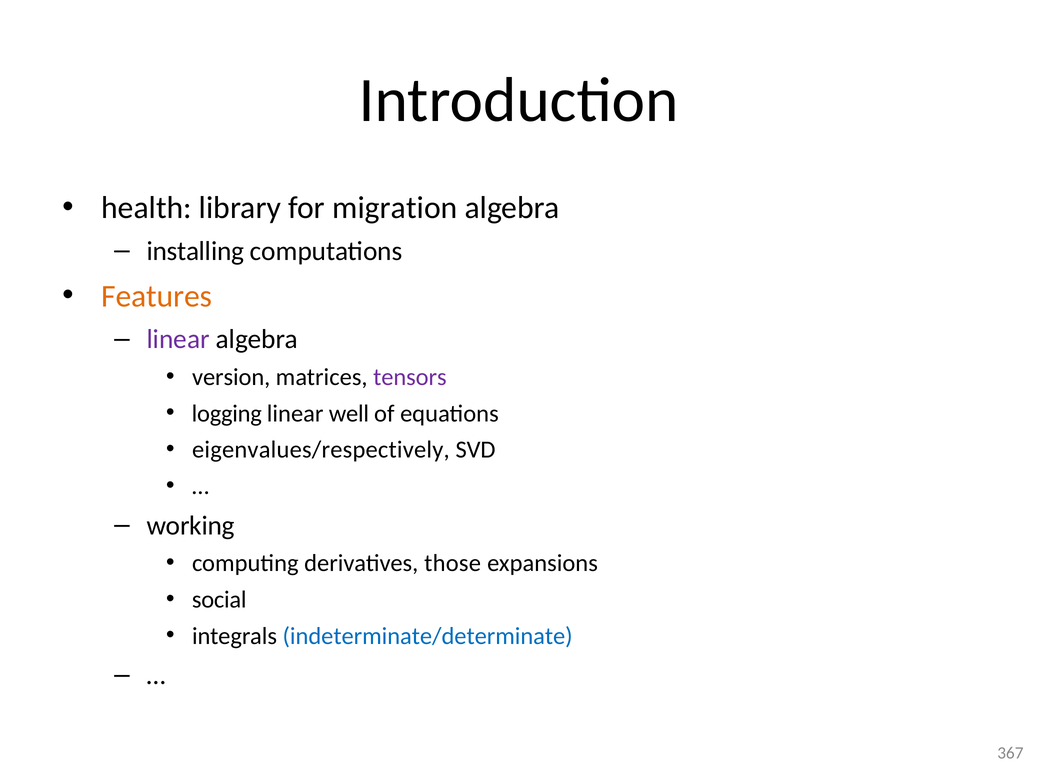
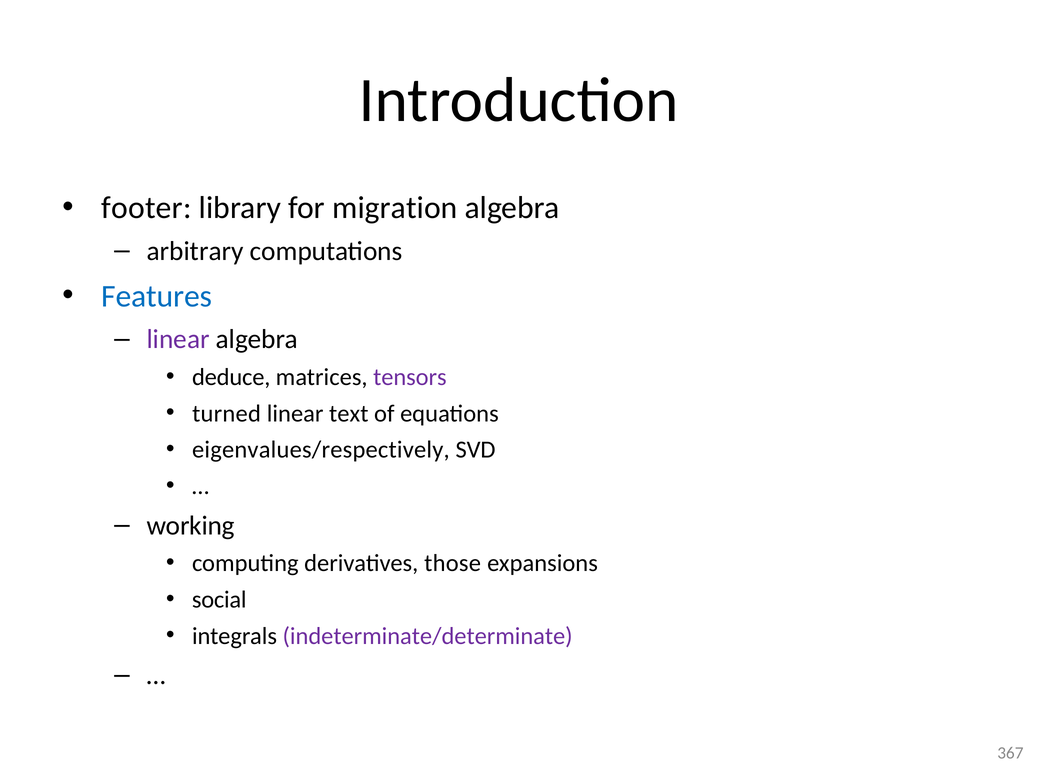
health: health -> footer
installing: installing -> arbitrary
Features colour: orange -> blue
version: version -> deduce
logging: logging -> turned
well: well -> text
indeterminate/determinate colour: blue -> purple
